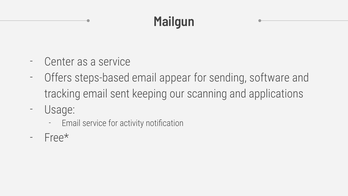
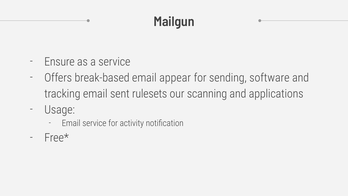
Center: Center -> Ensure
steps-based: steps-based -> break-based
keeping: keeping -> rulesets
